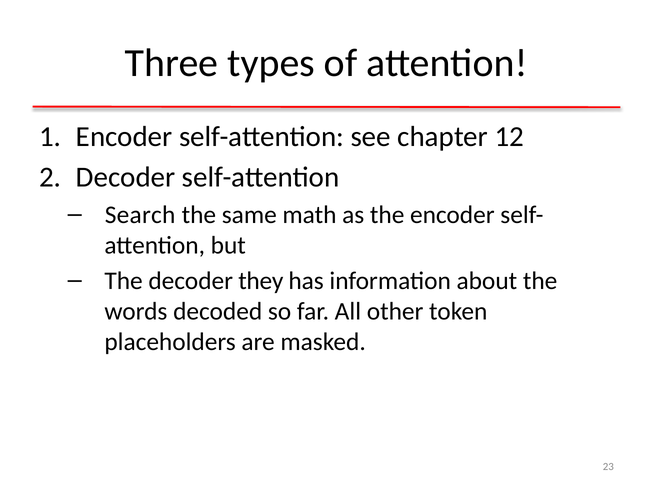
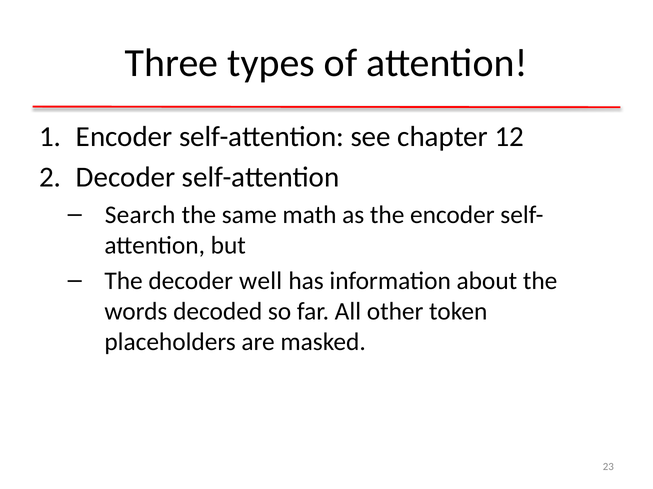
they: they -> well
